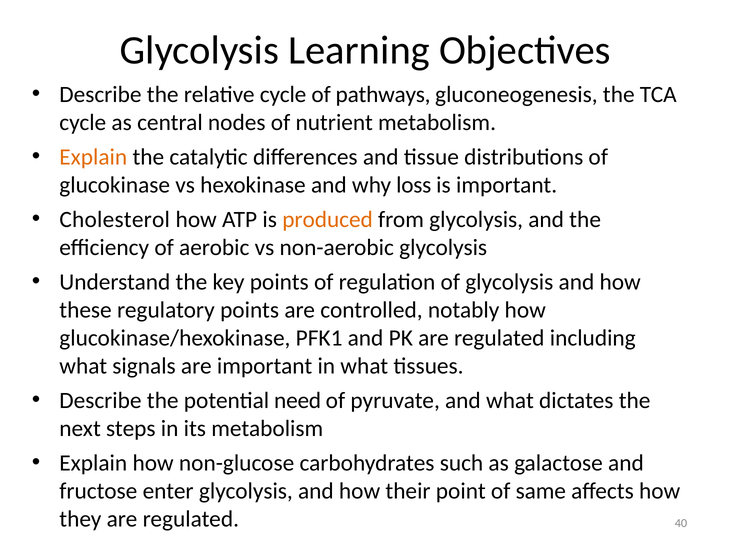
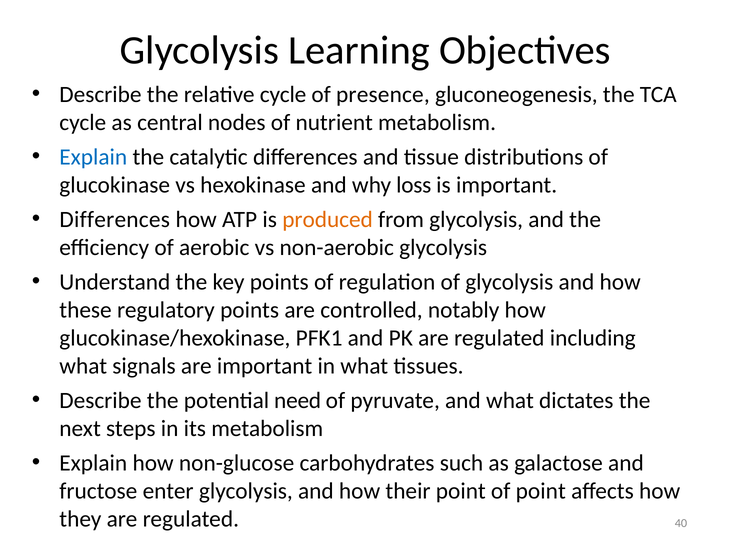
pathways: pathways -> presence
Explain at (93, 157) colour: orange -> blue
Cholesterol at (115, 220): Cholesterol -> Differences
of same: same -> point
